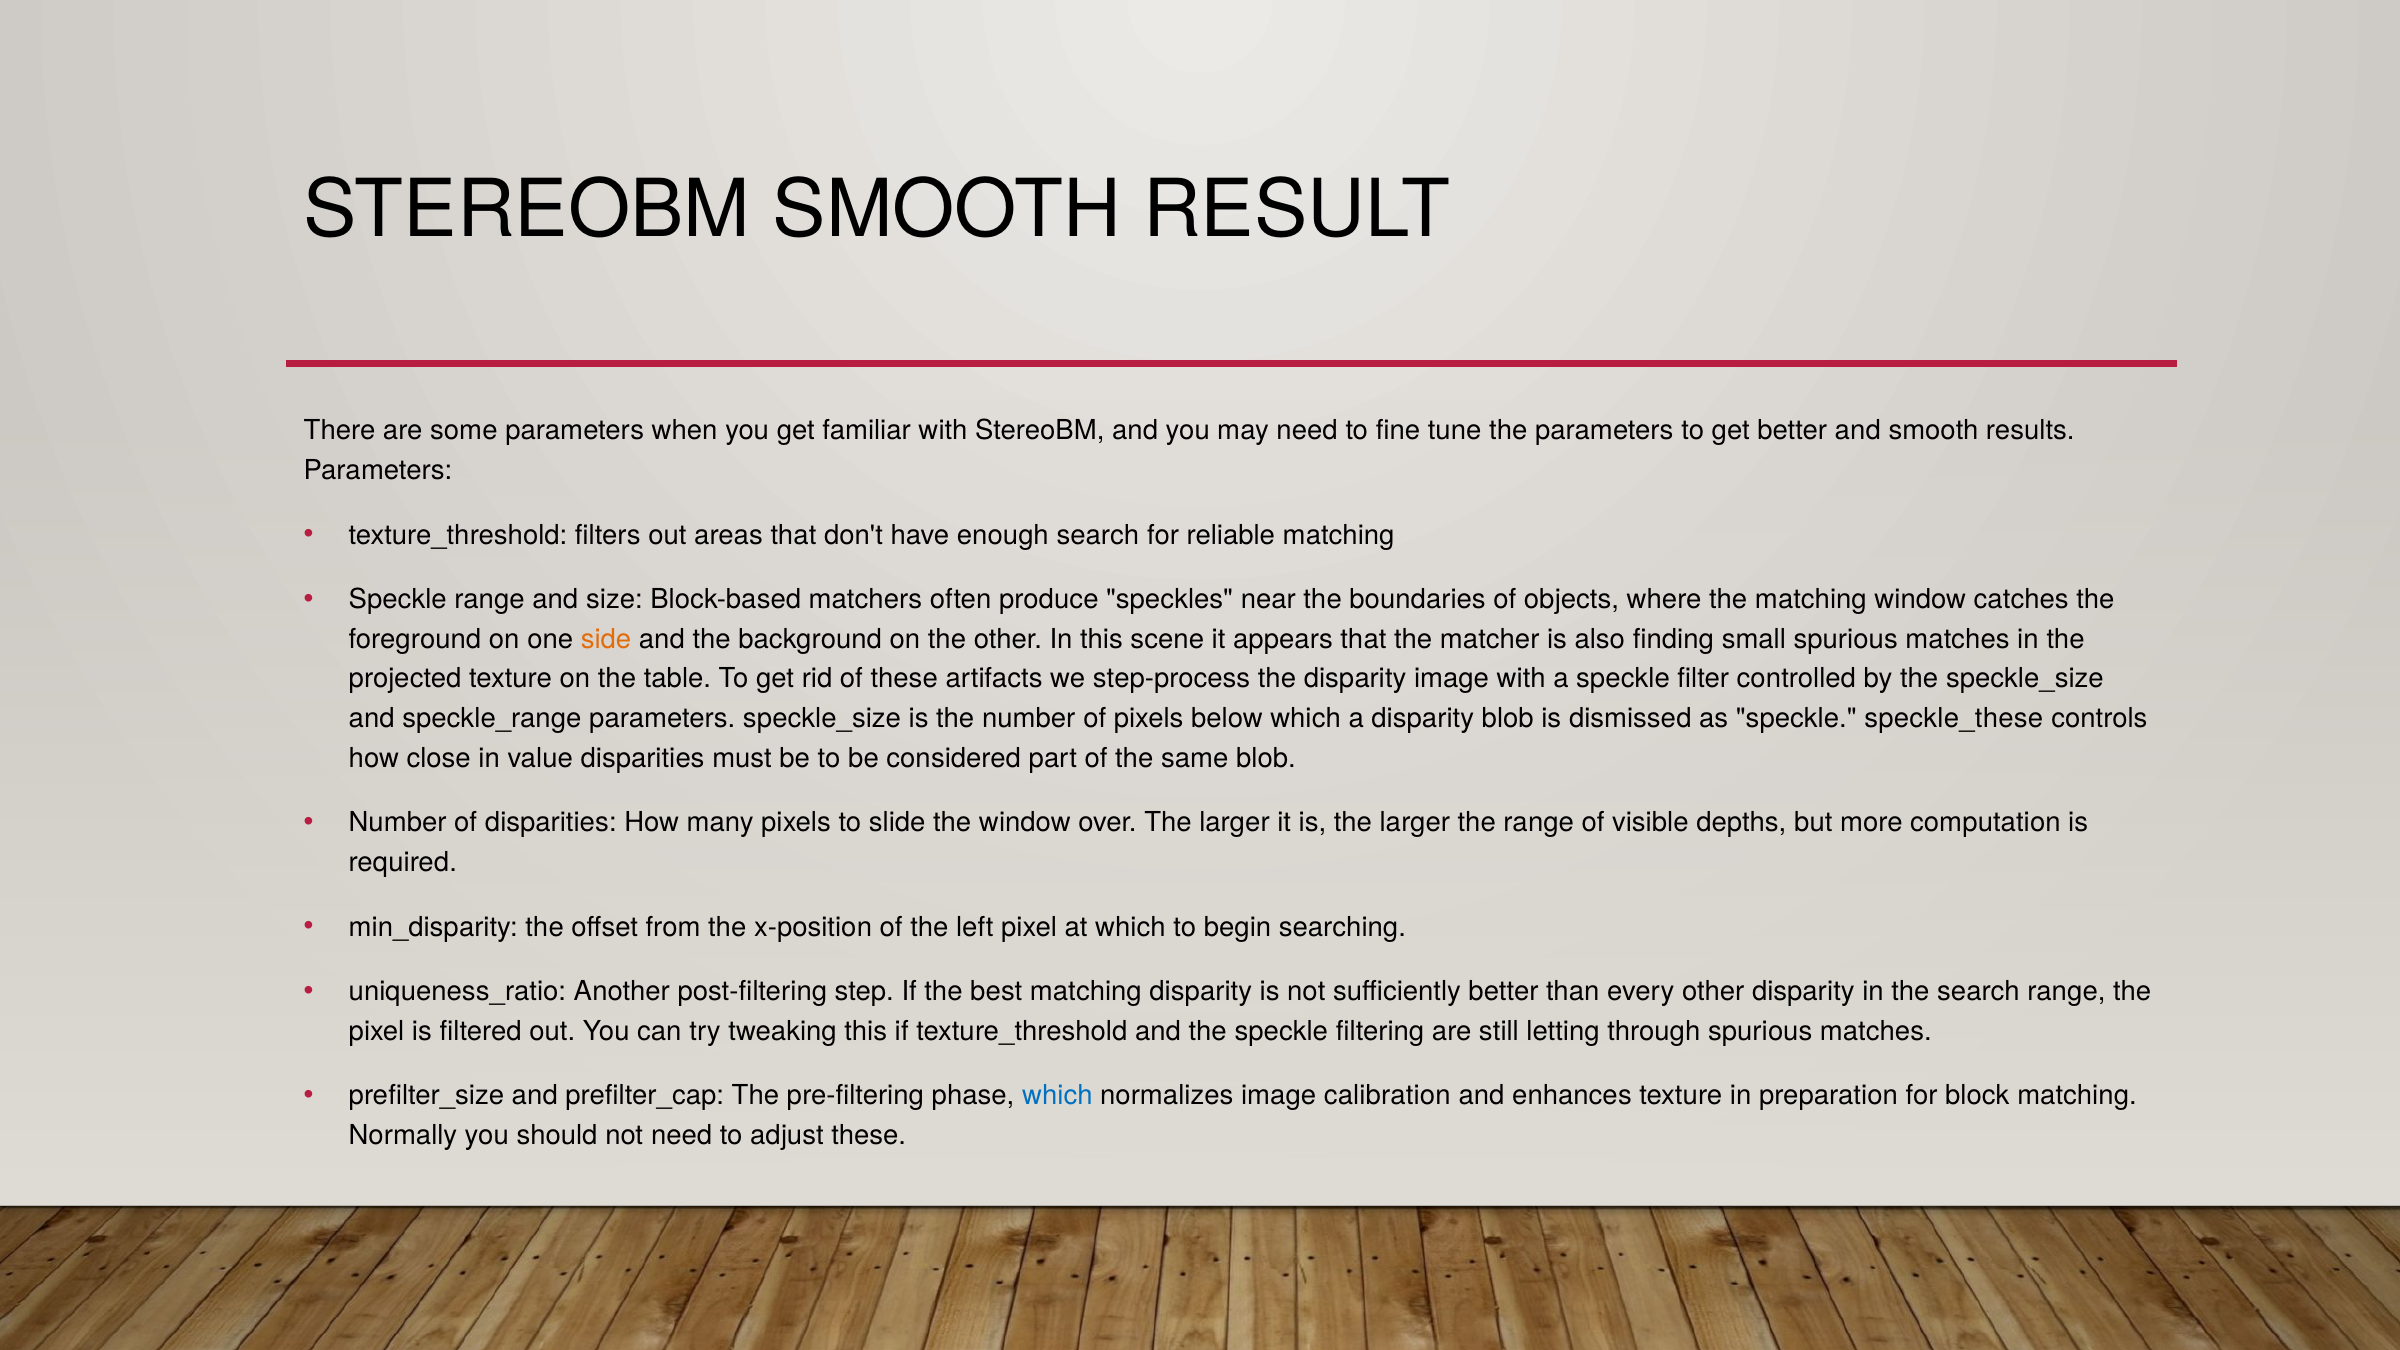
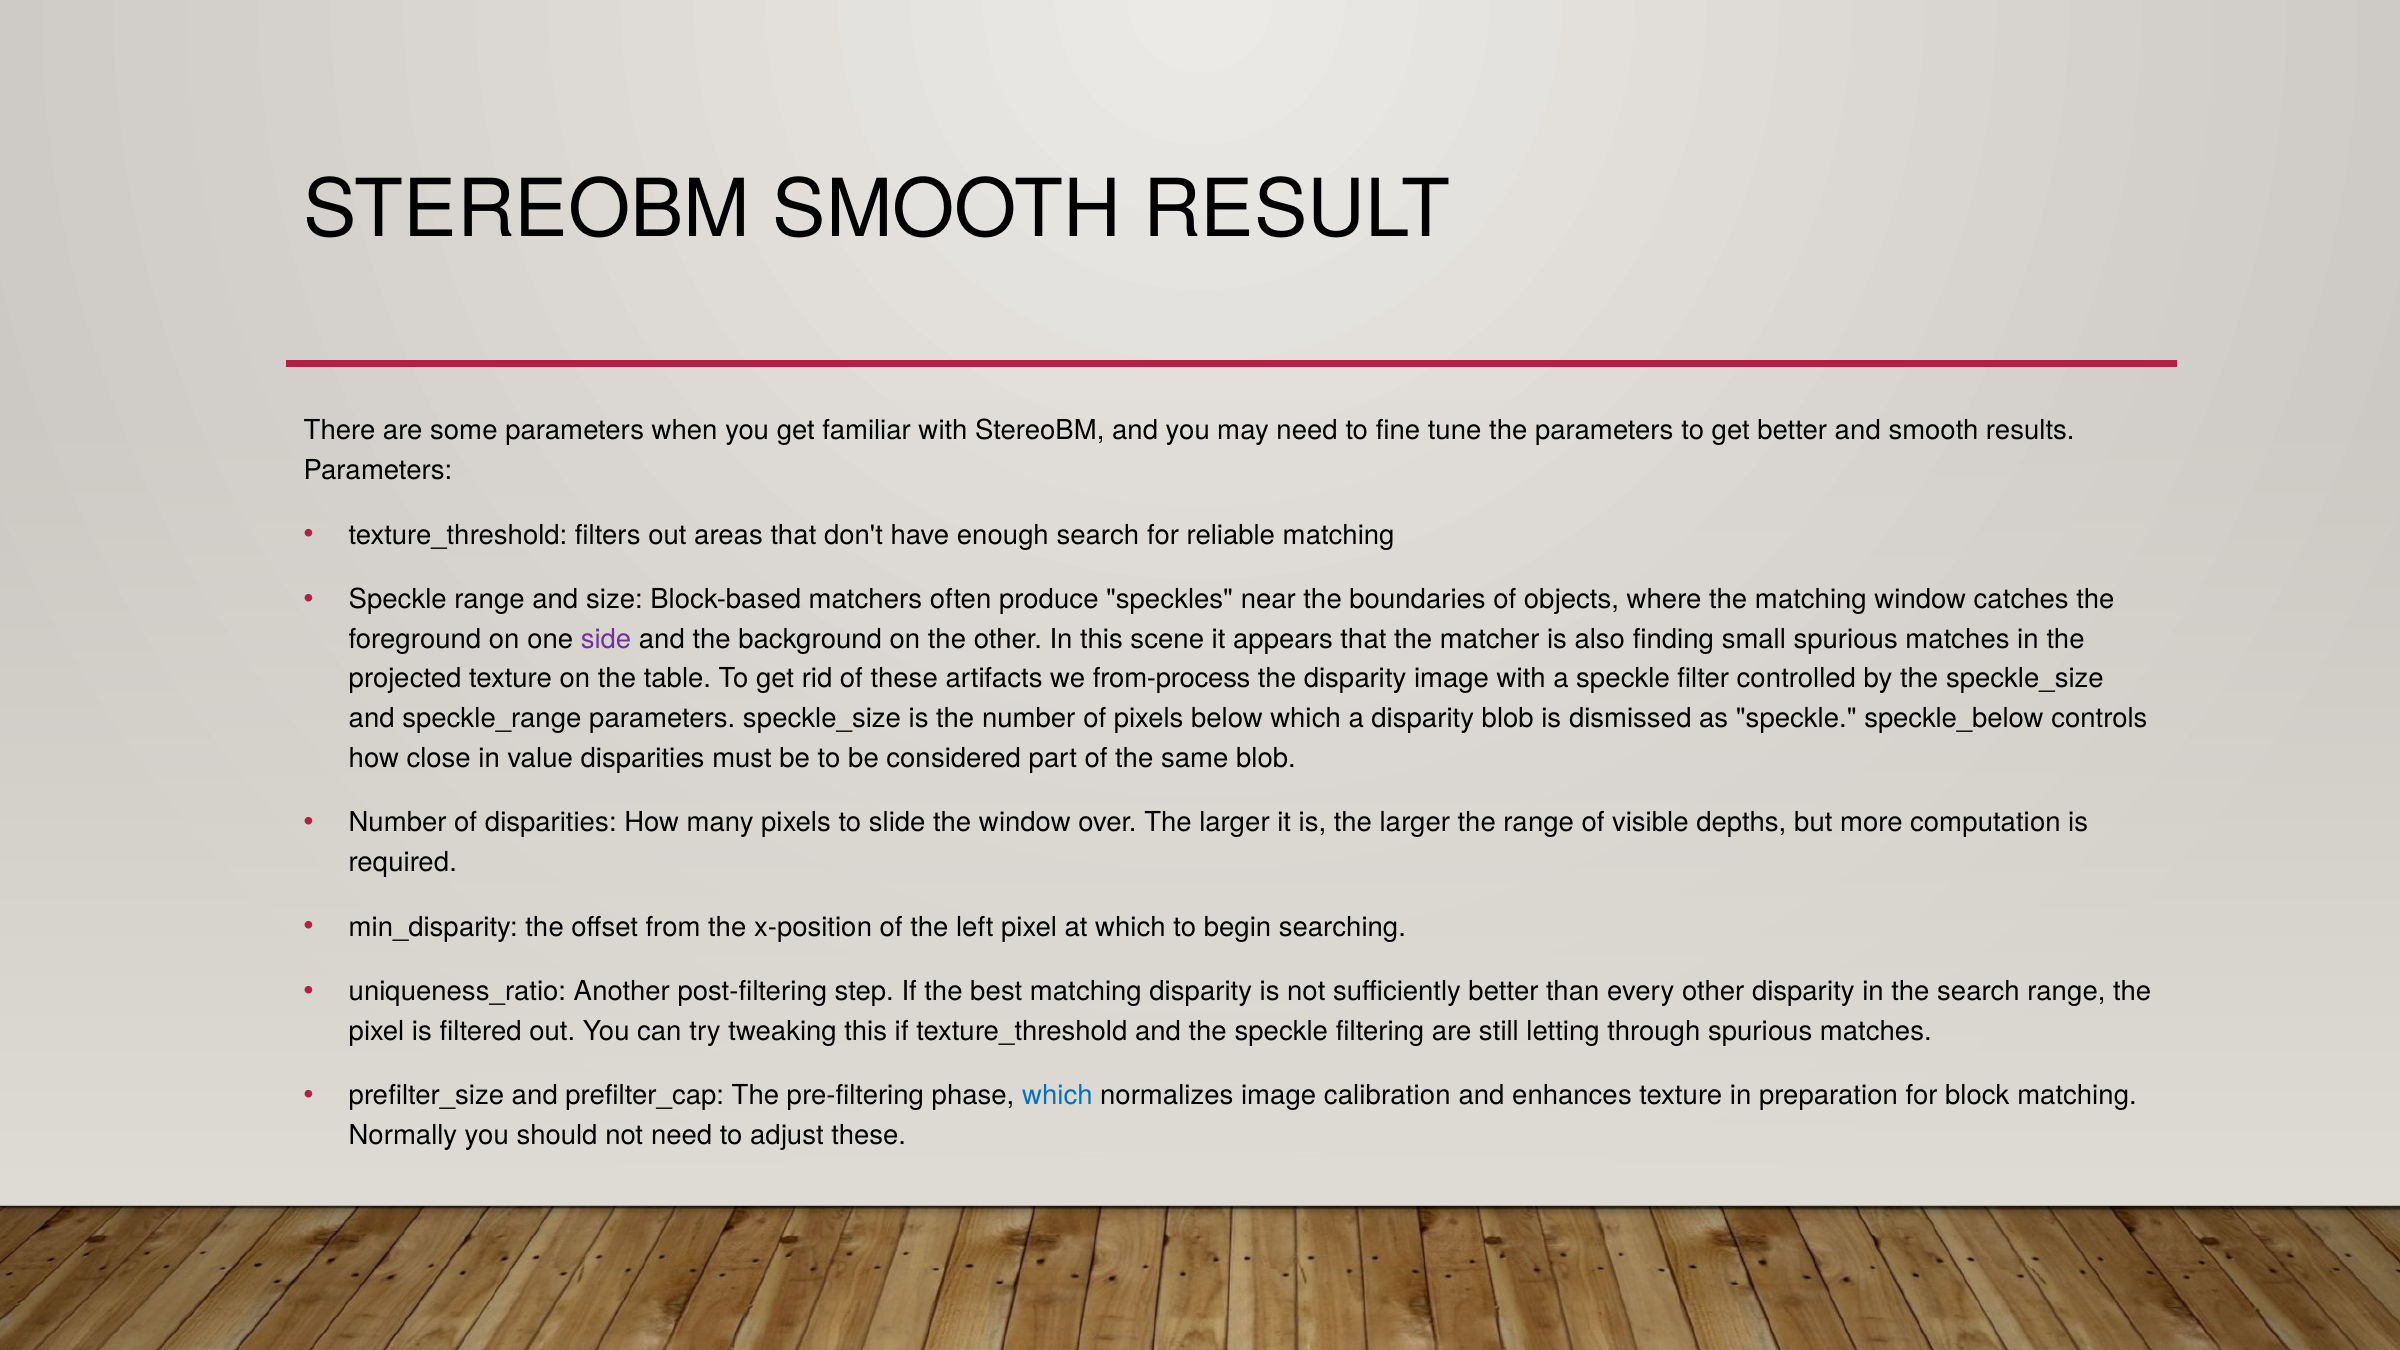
side colour: orange -> purple
step-process: step-process -> from-process
speckle_these: speckle_these -> speckle_below
